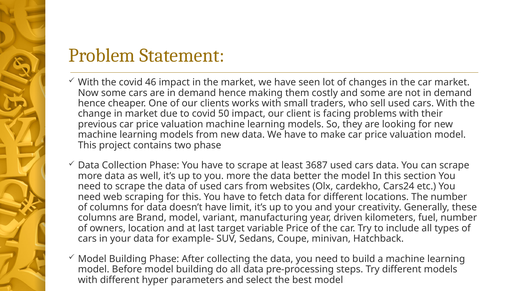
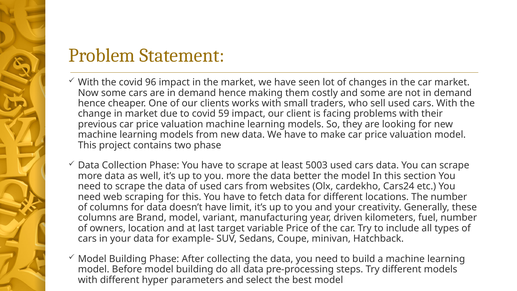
46: 46 -> 96
50: 50 -> 59
3687: 3687 -> 5003
